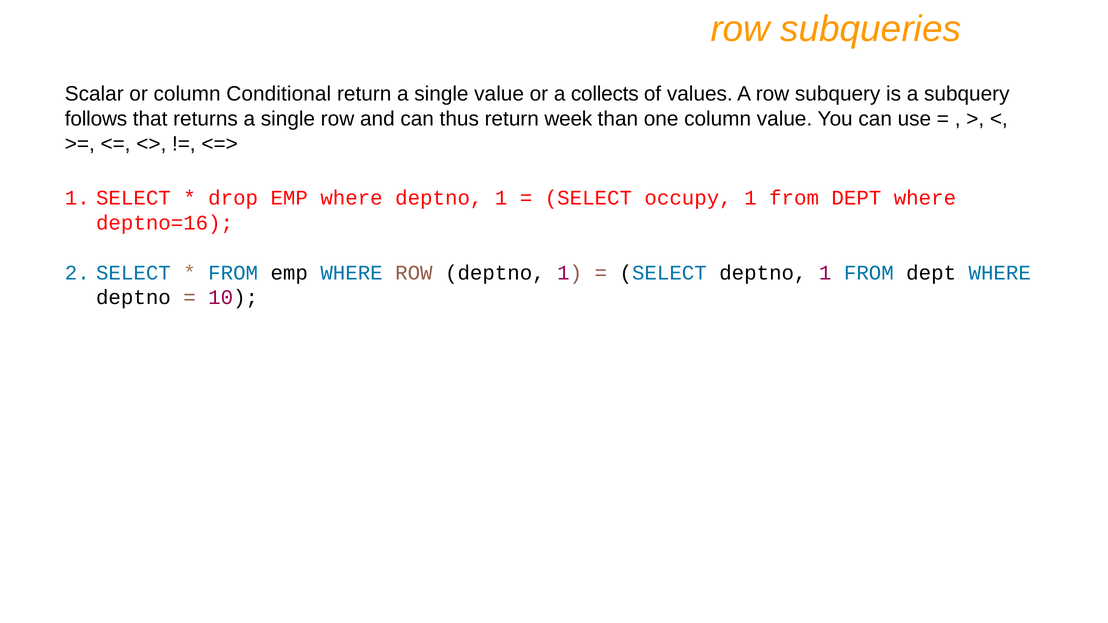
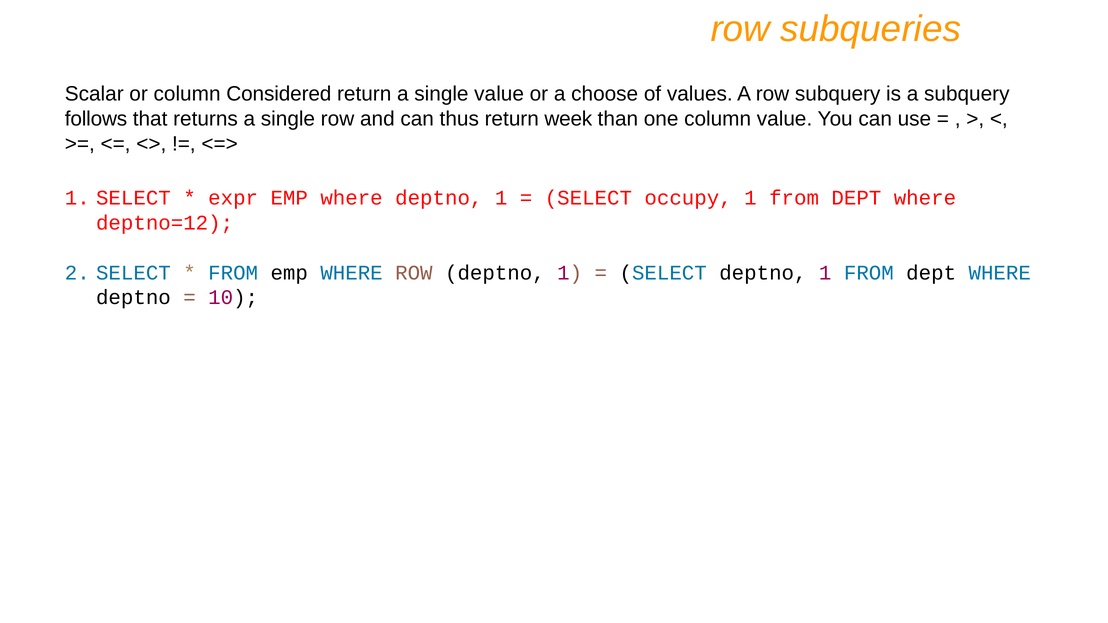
Conditional: Conditional -> Considered
collects: collects -> choose
drop: drop -> expr
deptno=16: deptno=16 -> deptno=12
